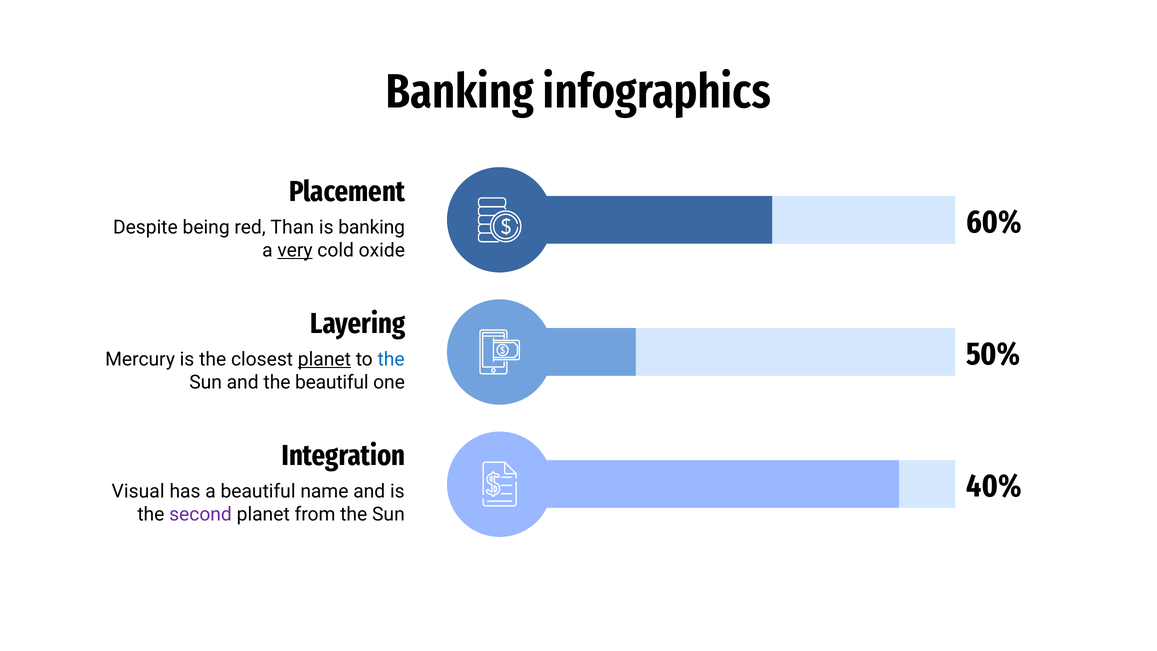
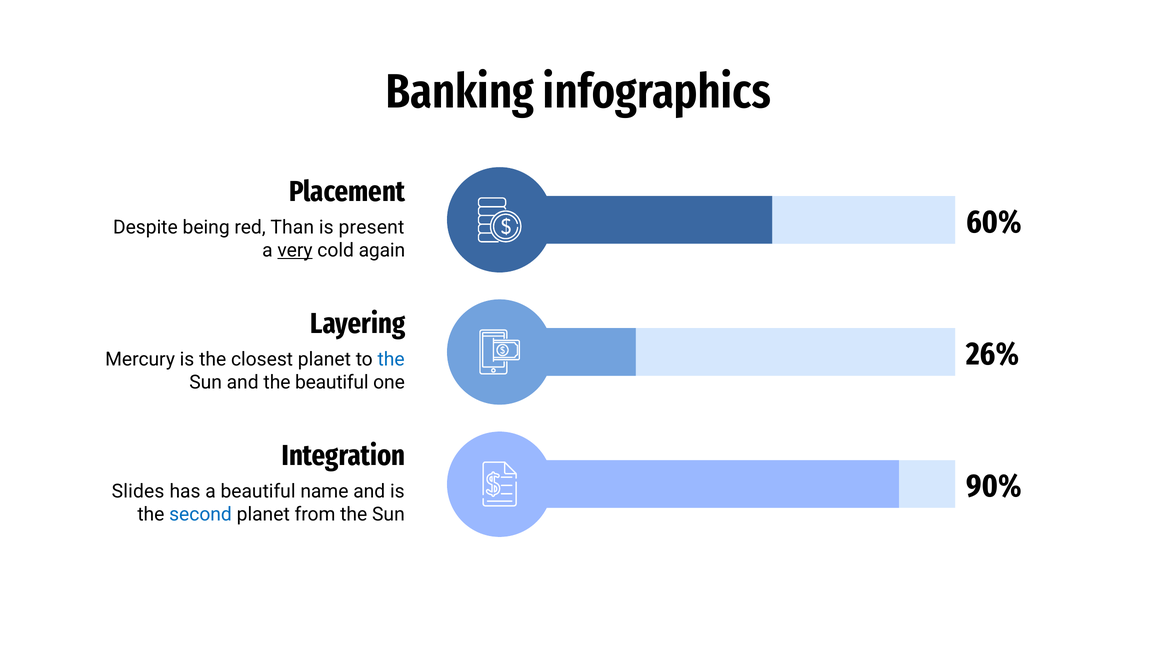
is banking: banking -> present
oxide: oxide -> again
50%: 50% -> 26%
planet at (324, 359) underline: present -> none
40%: 40% -> 90%
Visual: Visual -> Slides
second colour: purple -> blue
